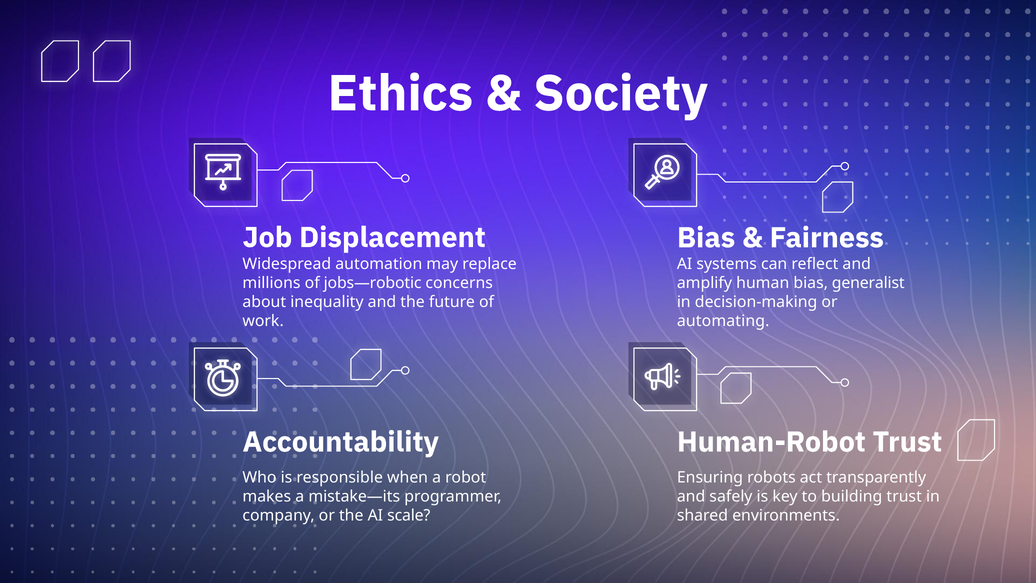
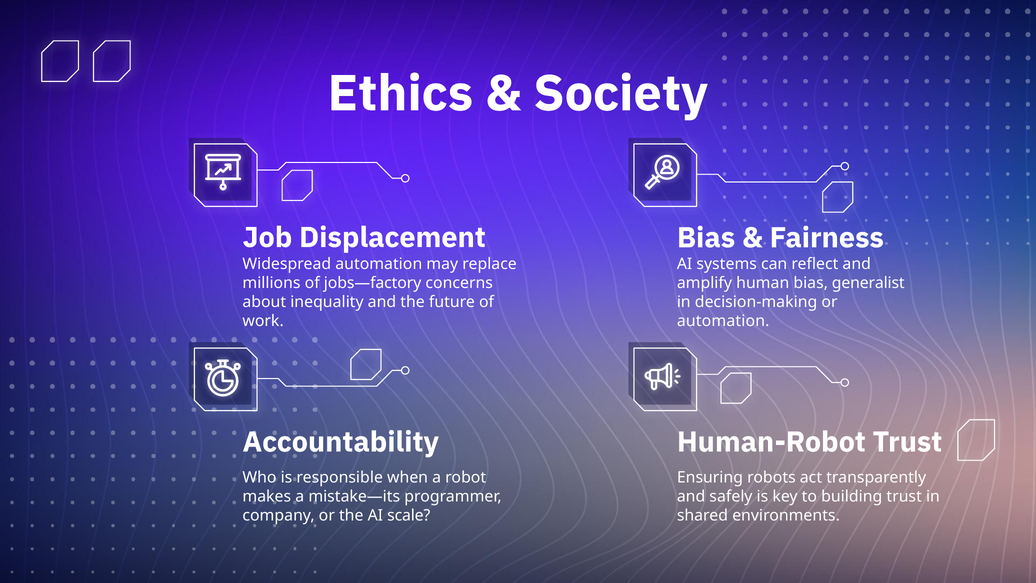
jobs—robotic: jobs—robotic -> jobs—factory
automating at (723, 321): automating -> automation
